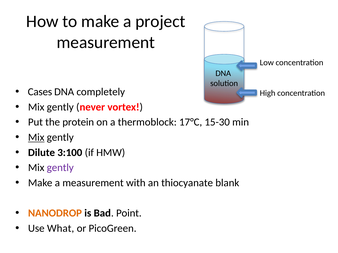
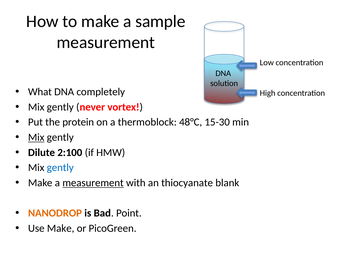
project: project -> sample
Cases: Cases -> What
17°C: 17°C -> 48°C
3:100: 3:100 -> 2:100
gently at (60, 168) colour: purple -> blue
measurement at (93, 183) underline: none -> present
Use What: What -> Make
